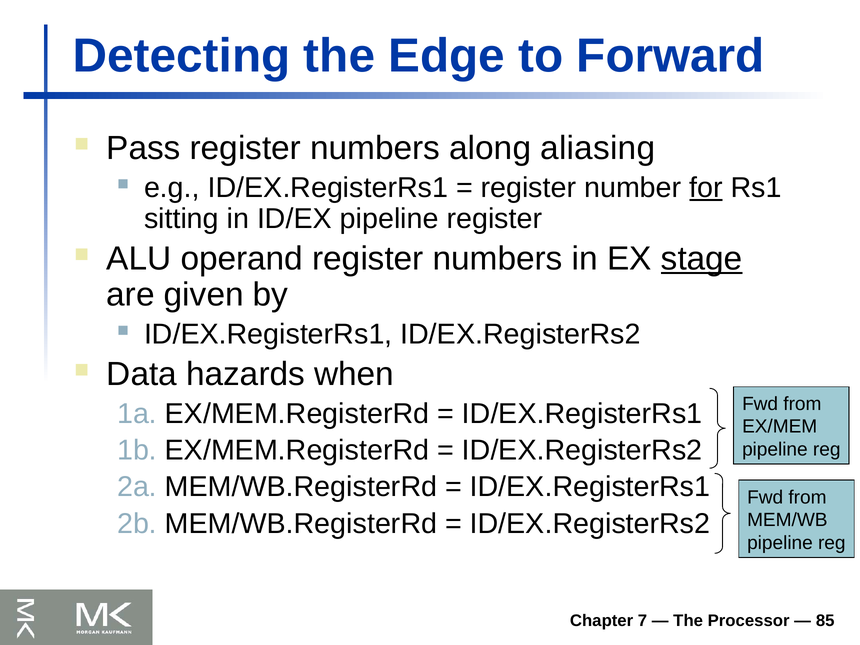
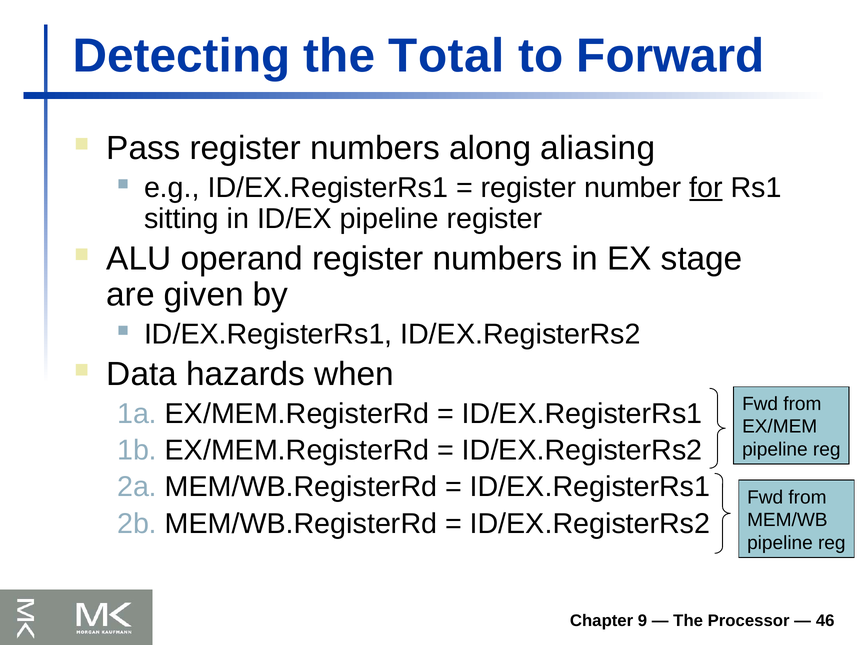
Edge: Edge -> Total
stage underline: present -> none
7: 7 -> 9
85: 85 -> 46
